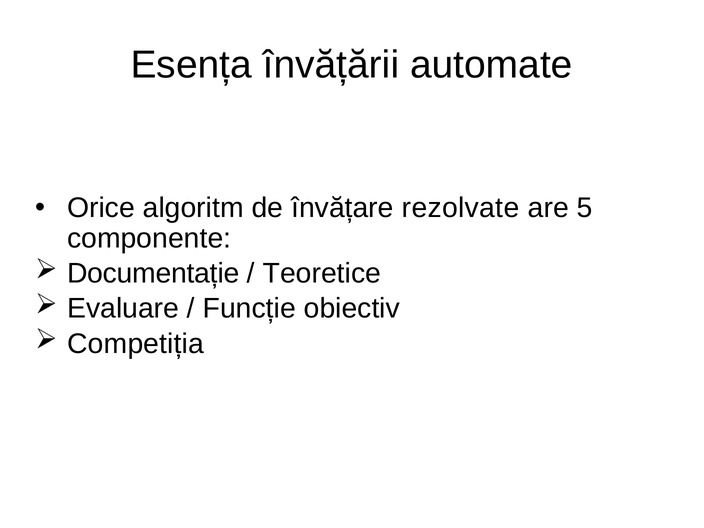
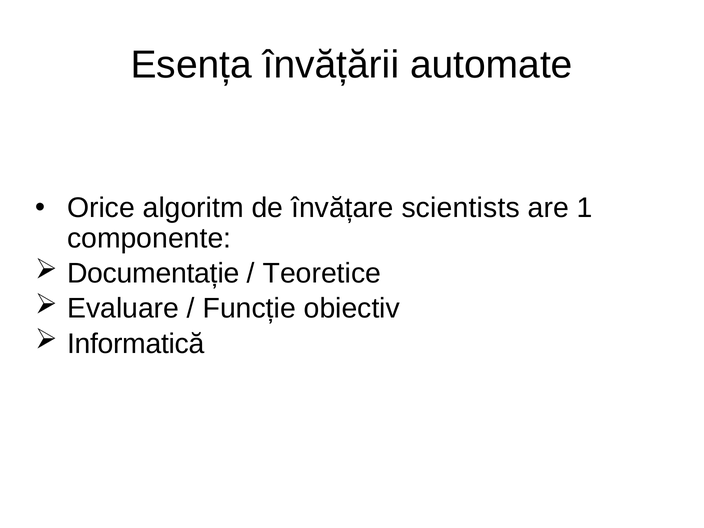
rezolvate: rezolvate -> scientists
5: 5 -> 1
Competiția: Competiția -> Informatică
